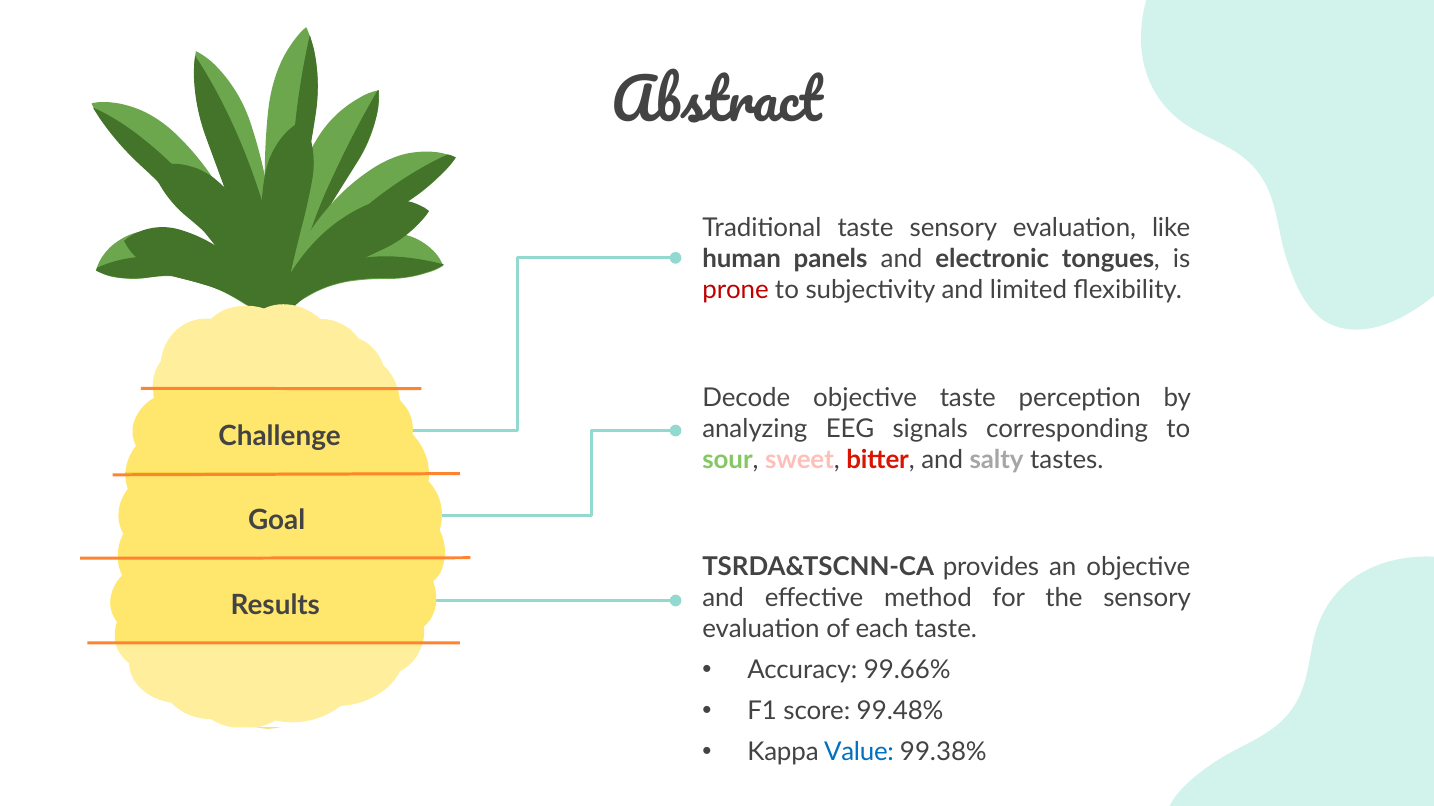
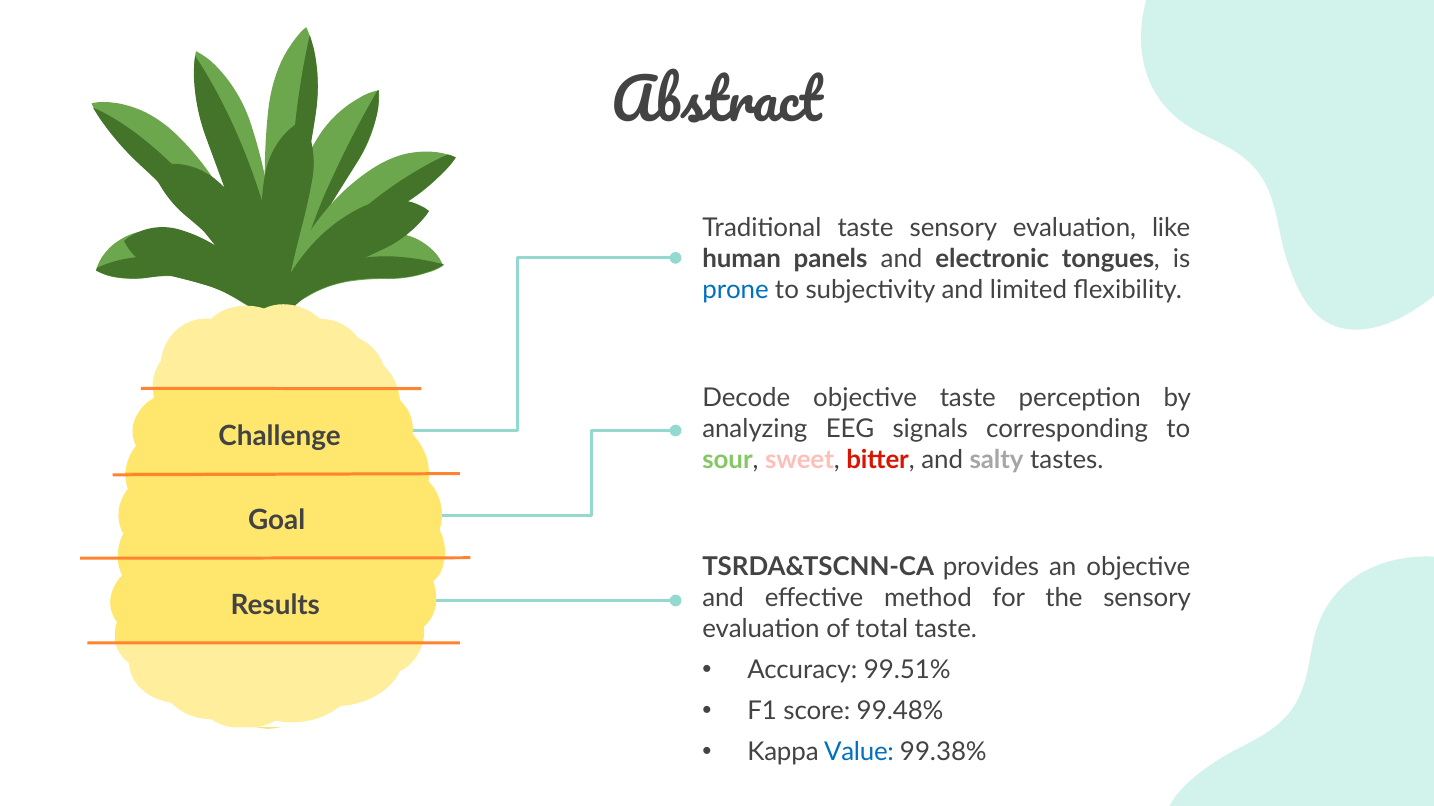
prone colour: red -> blue
each: each -> total
99.66%: 99.66% -> 99.51%
